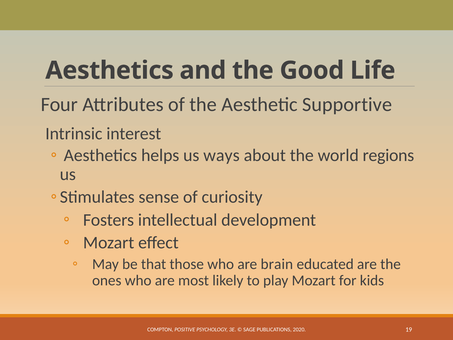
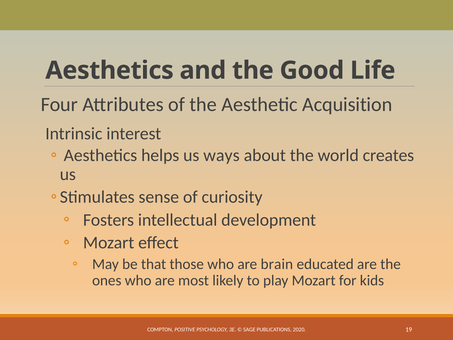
Supportive: Supportive -> Acquisition
regions: regions -> creates
